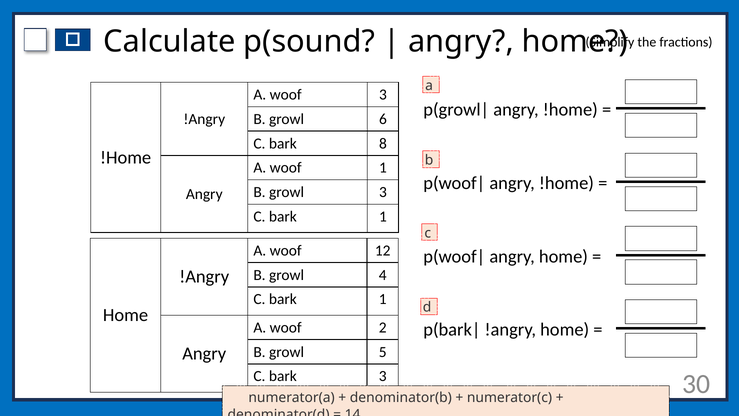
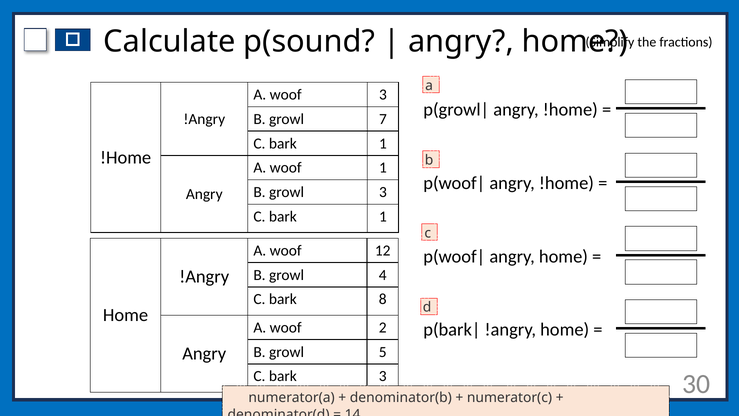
6: 6 -> 7
8 at (383, 143): 8 -> 1
1 at (383, 299): 1 -> 8
